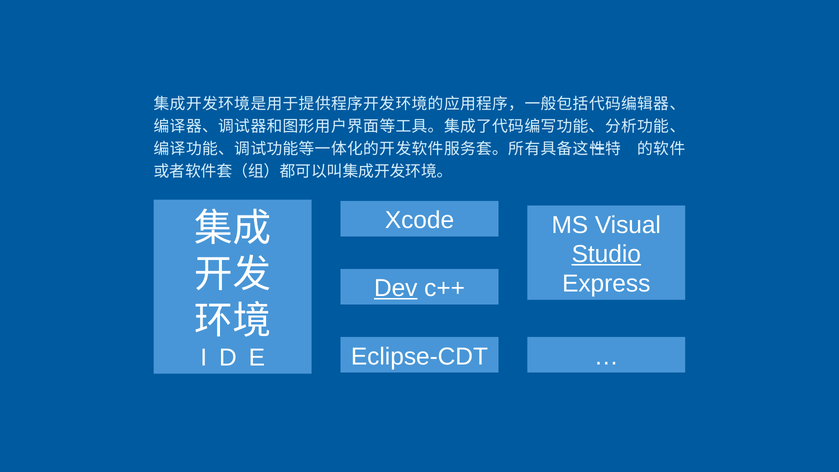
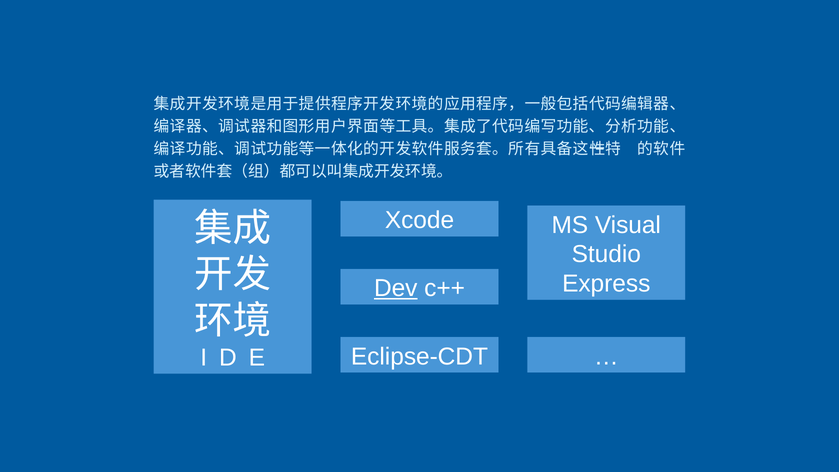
Studio underline: present -> none
